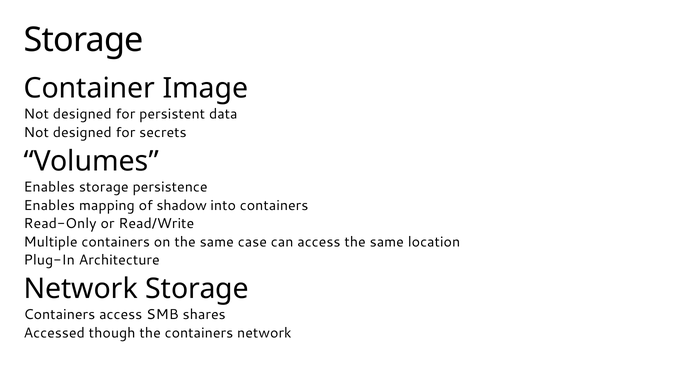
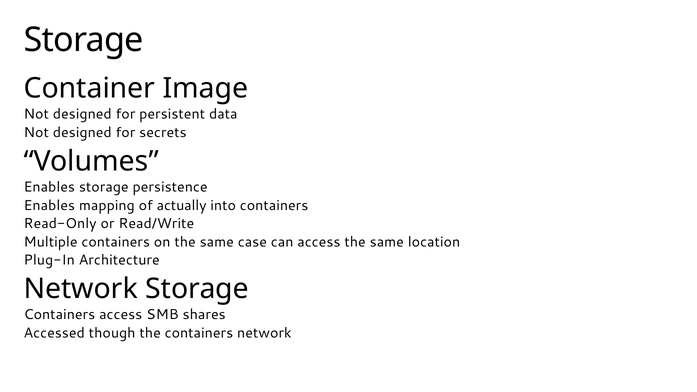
shadow: shadow -> actually
